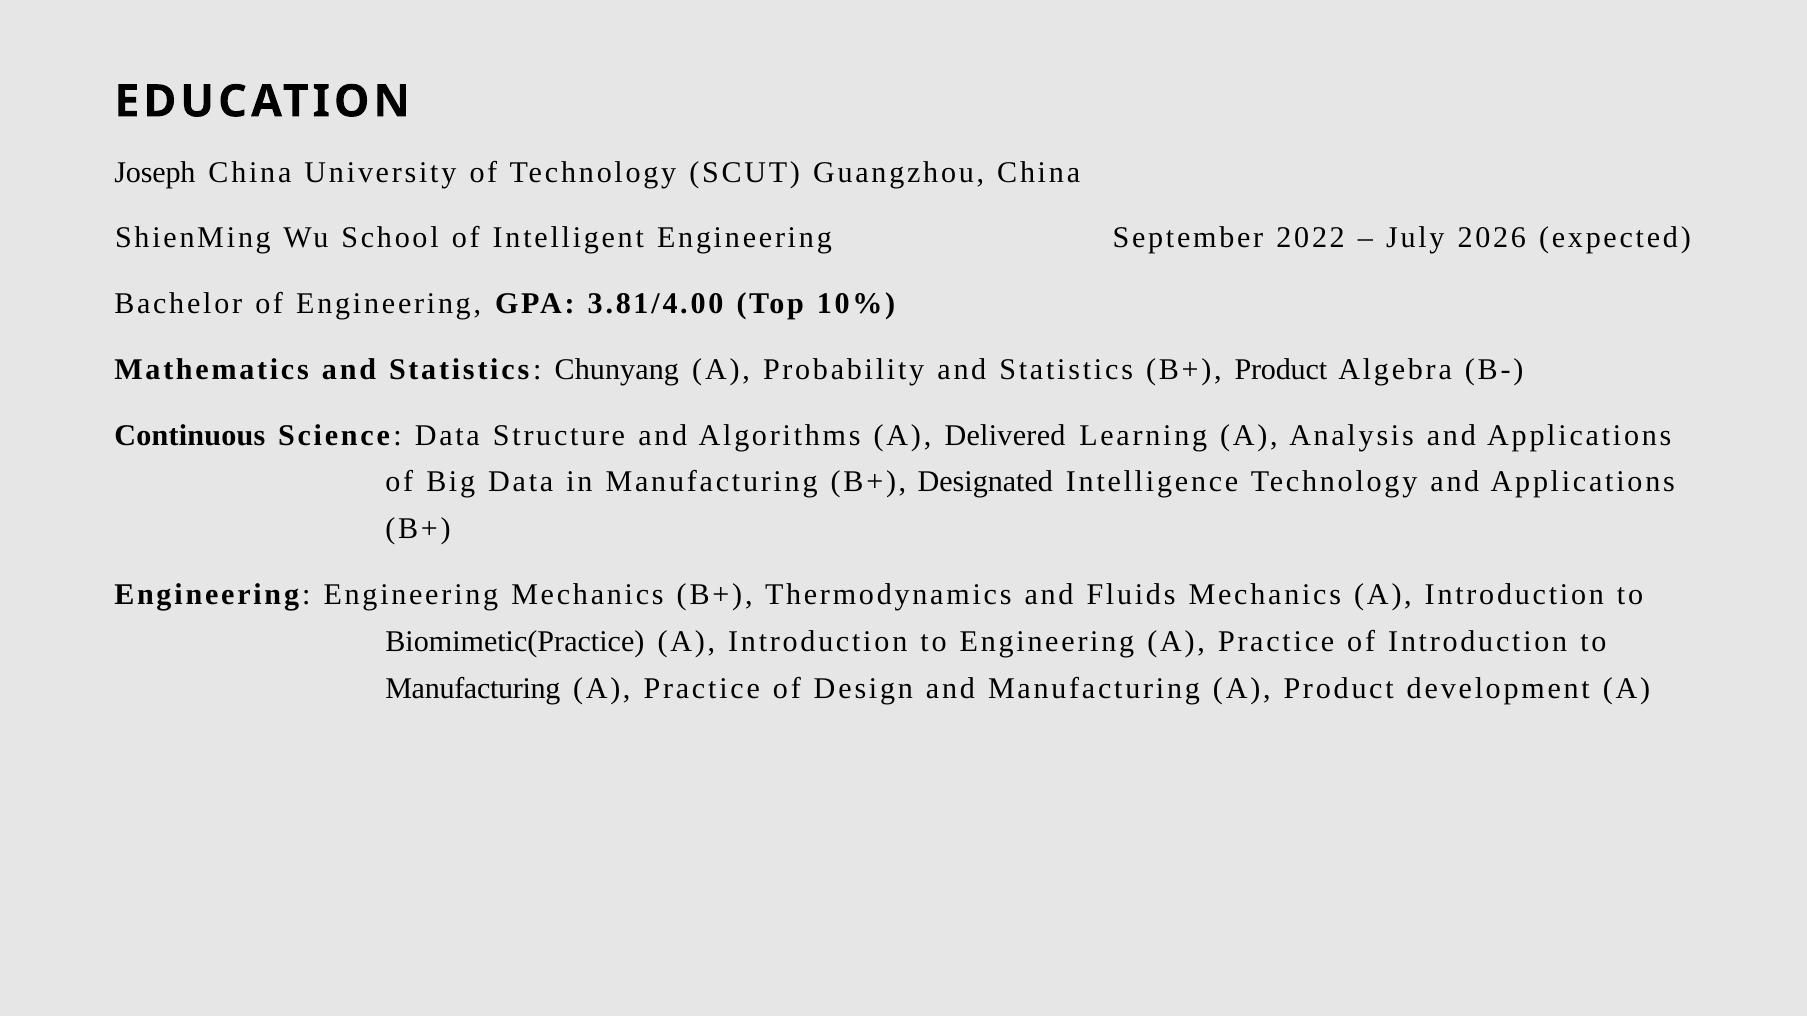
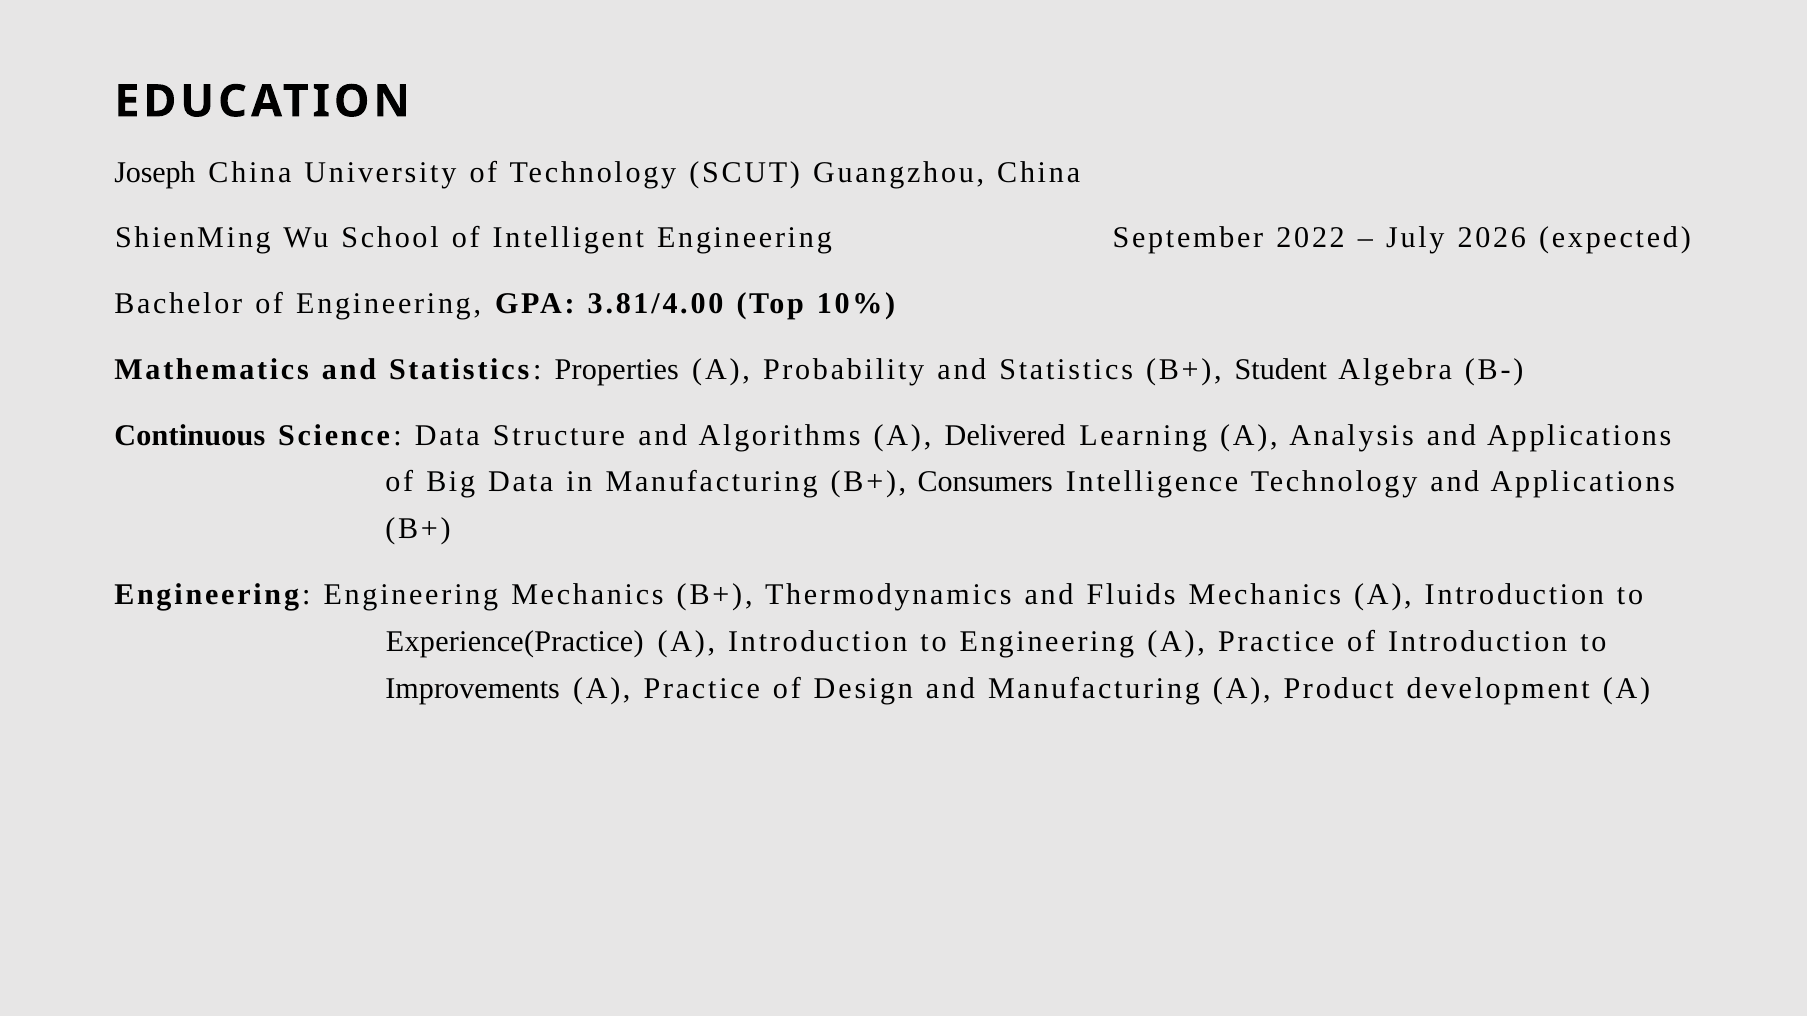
Chunyang: Chunyang -> Properties
B+ Product: Product -> Student
Designated: Designated -> Consumers
Biomimetic(Practice: Biomimetic(Practice -> Experience(Practice
Manufacturing at (473, 689): Manufacturing -> Improvements
